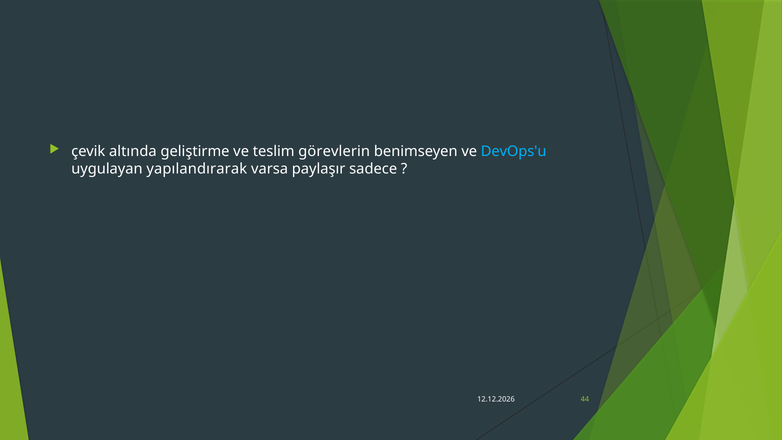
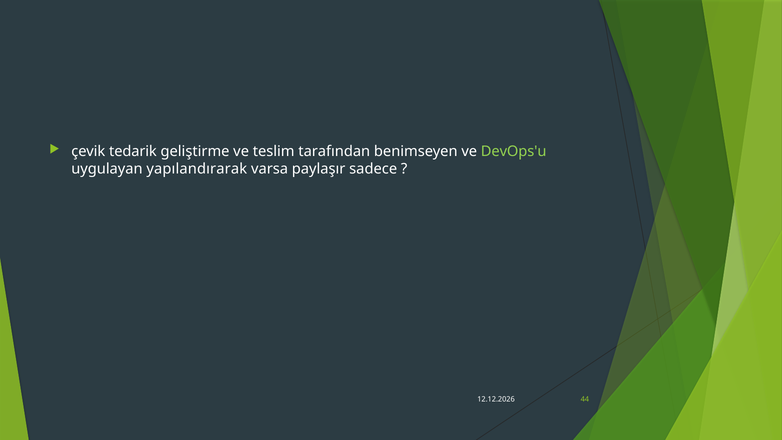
altında: altında -> tedarik
görevlerin: görevlerin -> tarafından
DevOps'u colour: light blue -> light green
